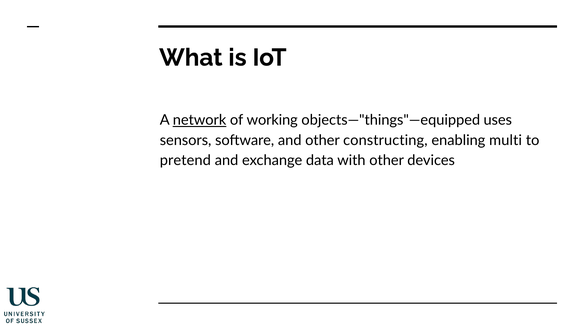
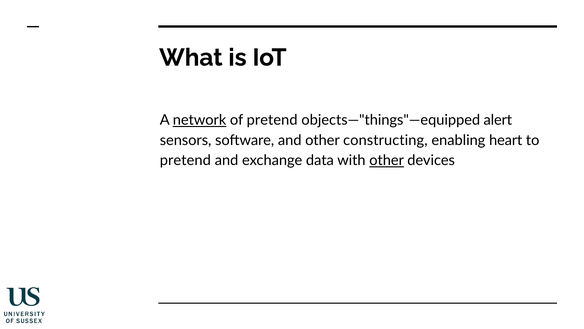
of working: working -> pretend
uses: uses -> alert
multi: multi -> heart
other at (387, 160) underline: none -> present
